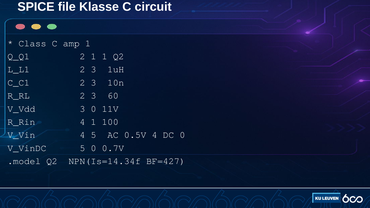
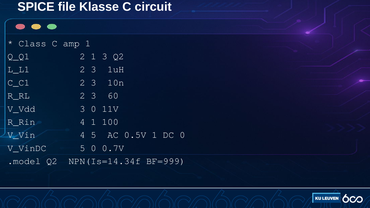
1 1: 1 -> 3
0.5V 4: 4 -> 1
BF=427: BF=427 -> BF=999
